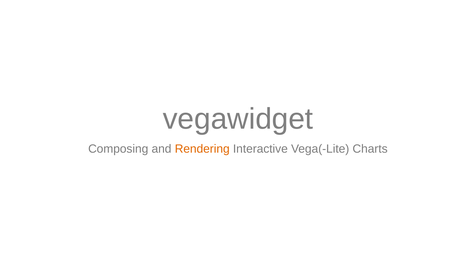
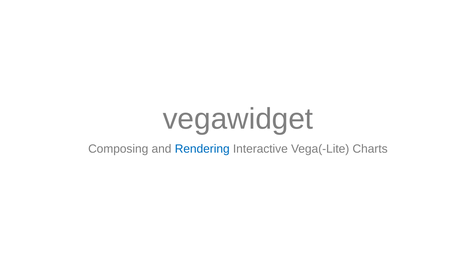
Rendering colour: orange -> blue
